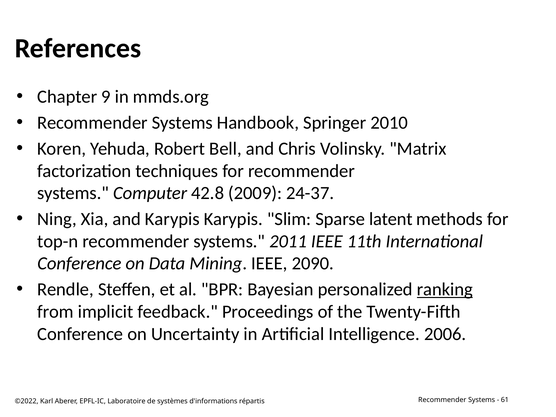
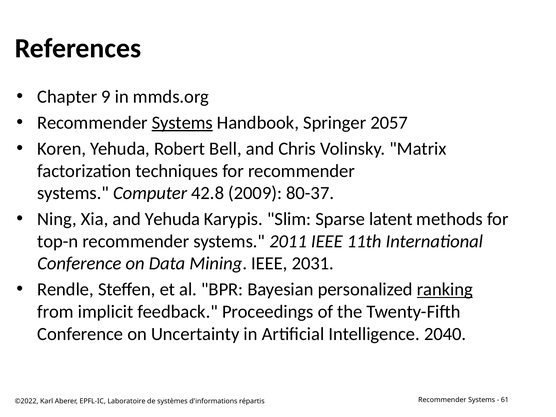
Systems at (182, 123) underline: none -> present
2010: 2010 -> 2057
24-37: 24-37 -> 80-37
and Karypis: Karypis -> Yehuda
2090: 2090 -> 2031
2006: 2006 -> 2040
